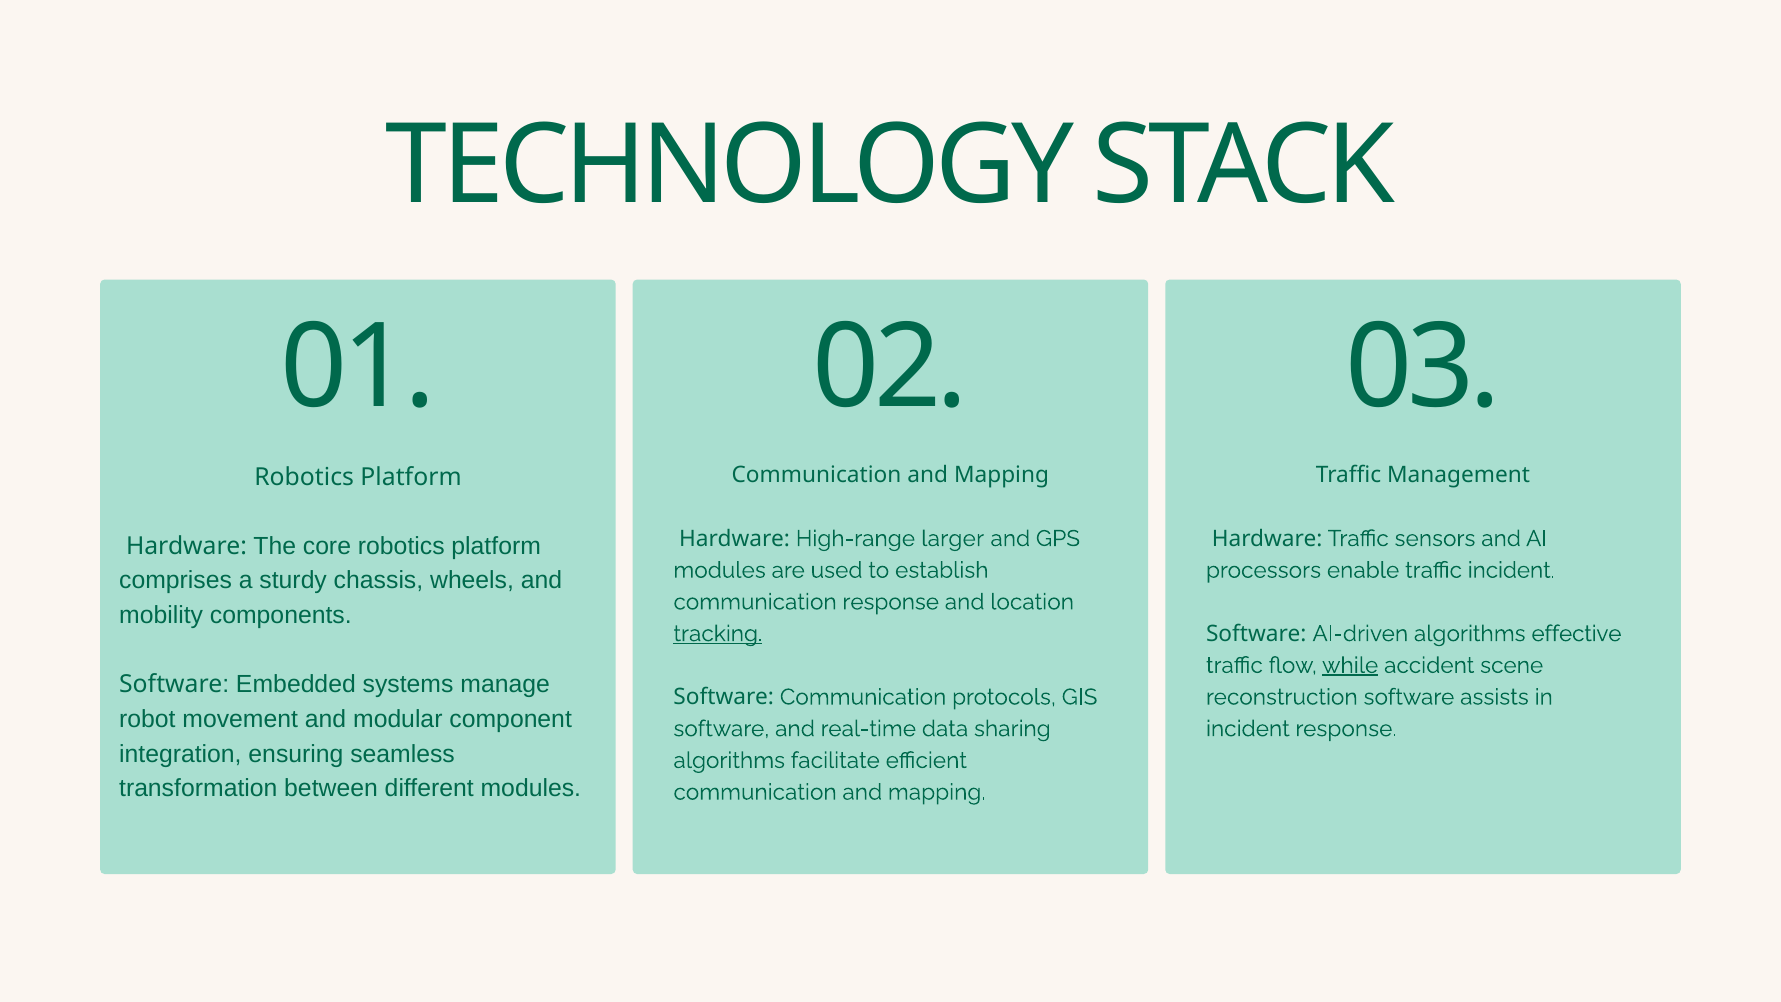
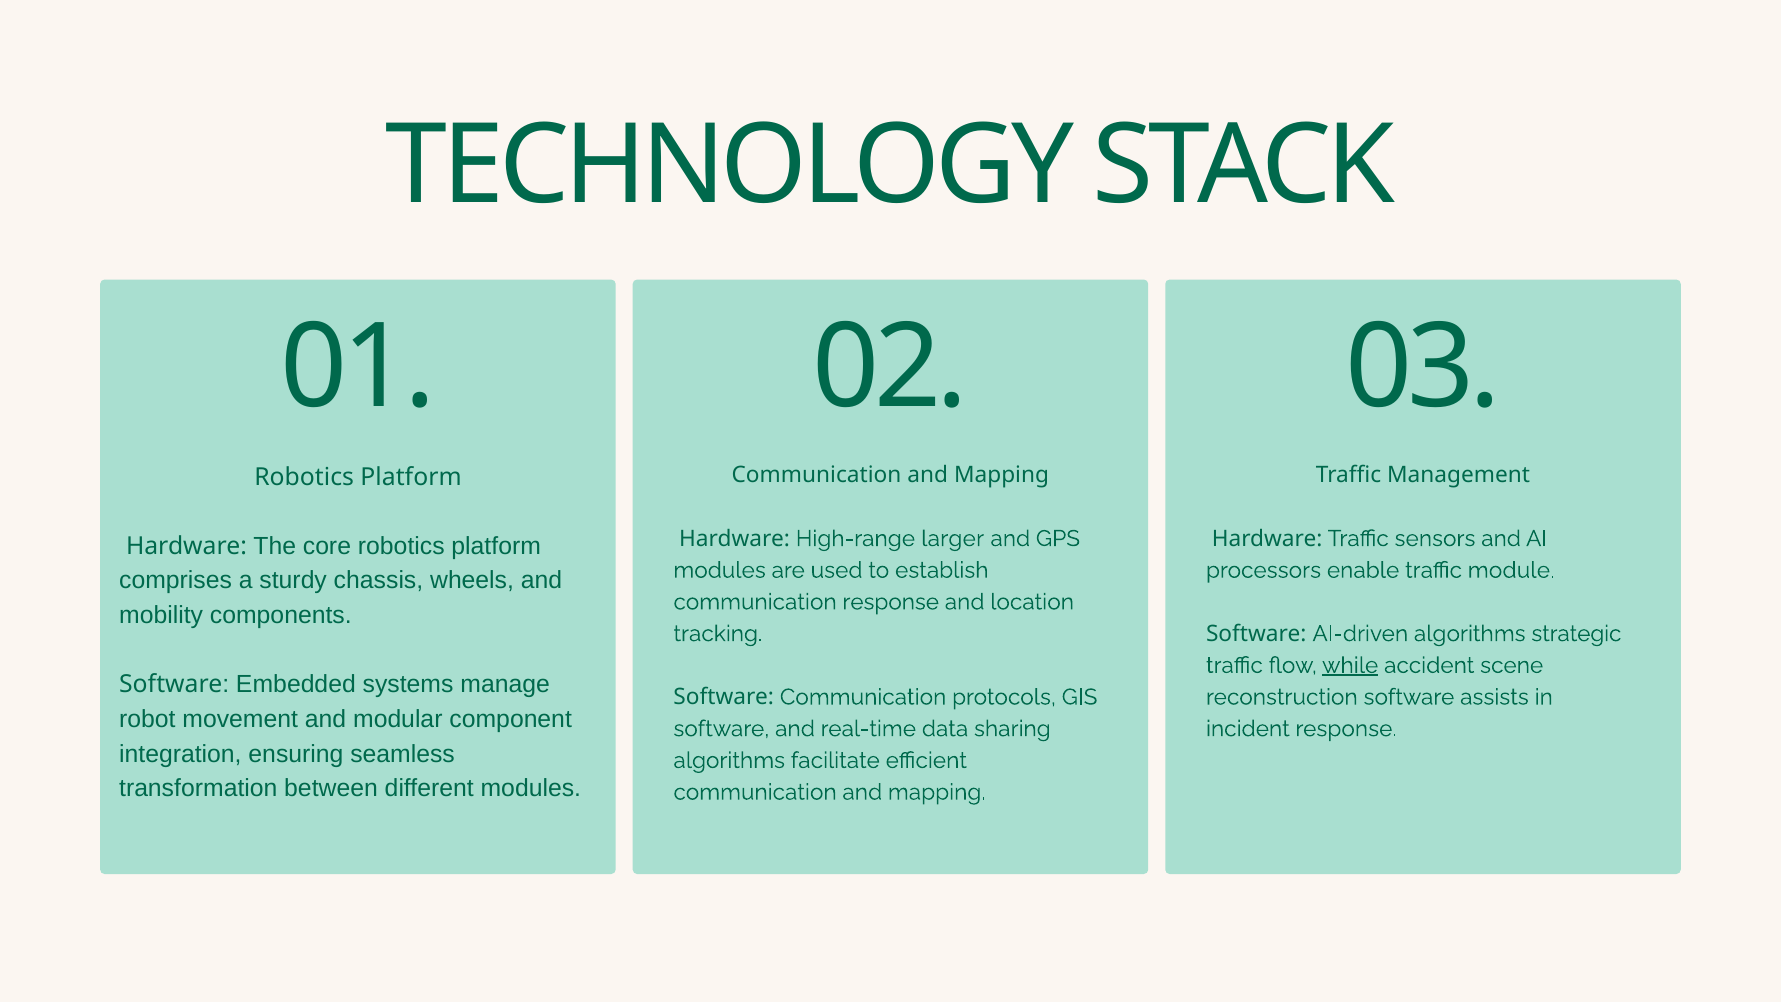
traffic incident: incident -> module
tracking underline: present -> none
effective: effective -> strategic
